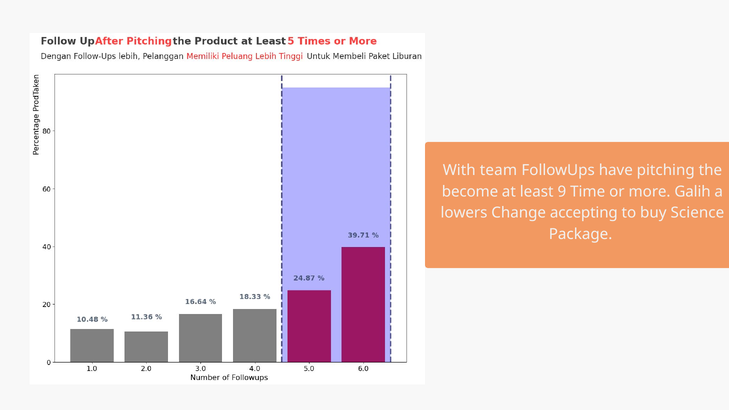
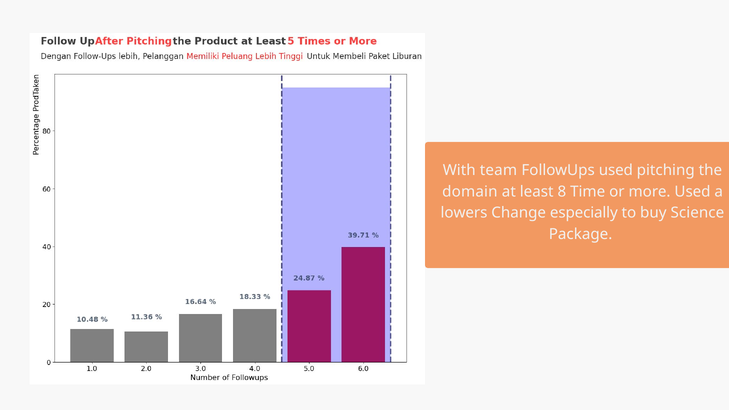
FollowUps have: have -> used
become: become -> domain
9: 9 -> 8
more Galih: Galih -> Used
accepting: accepting -> especially
